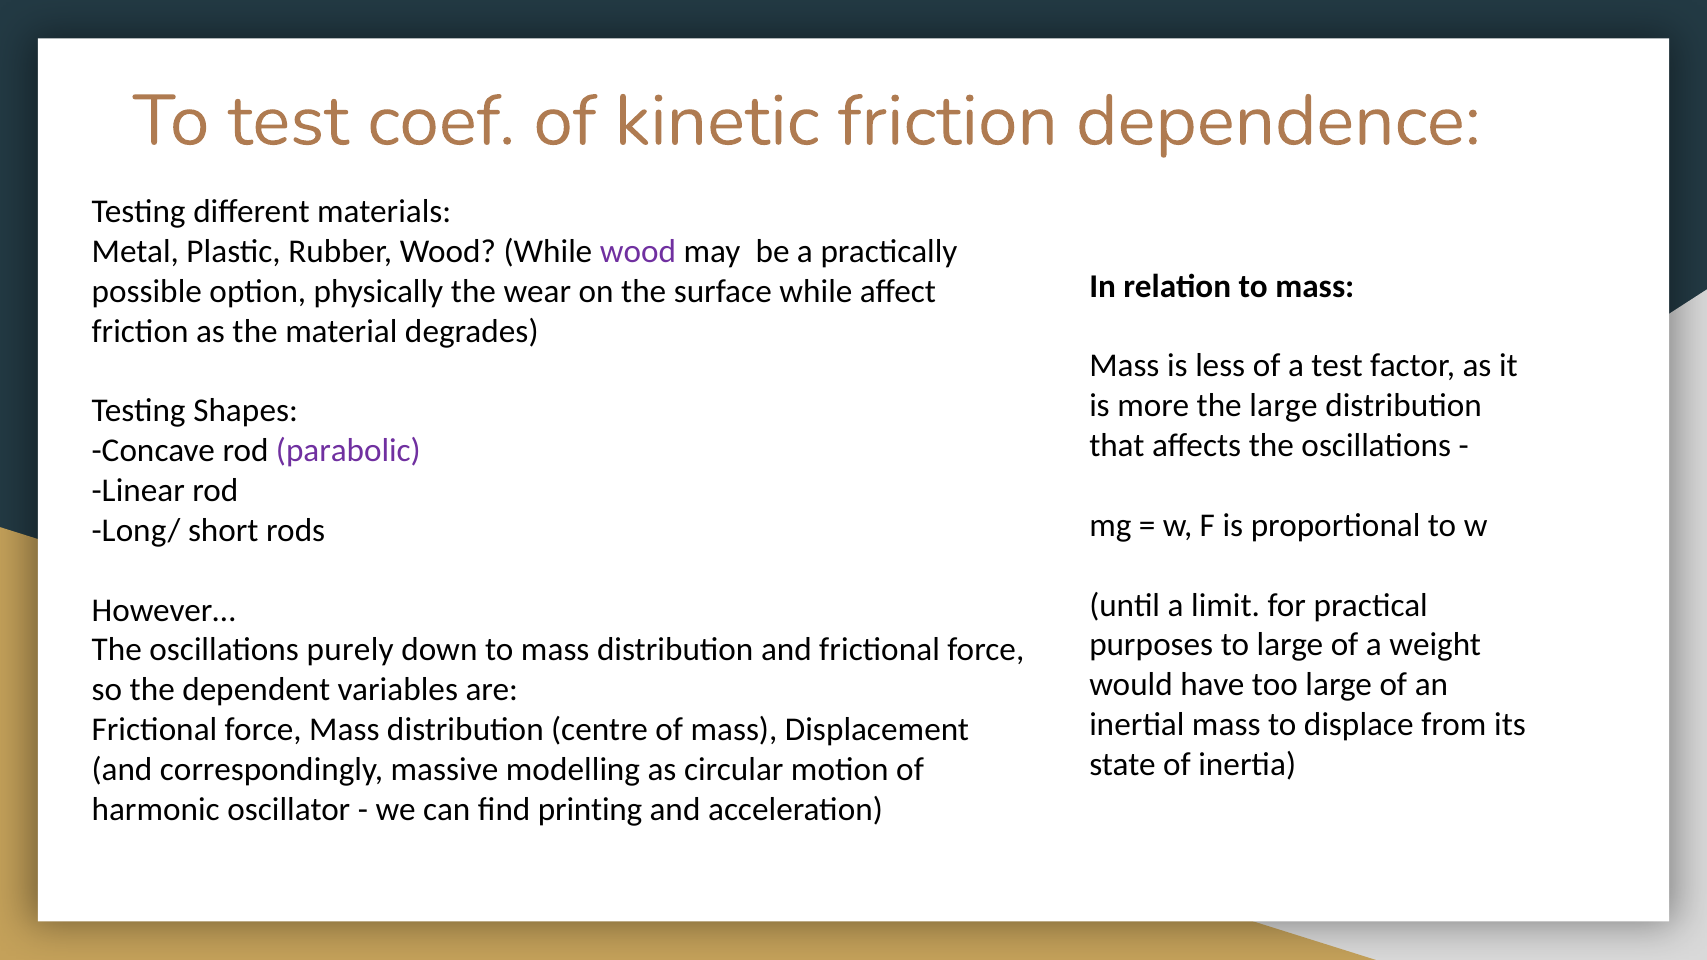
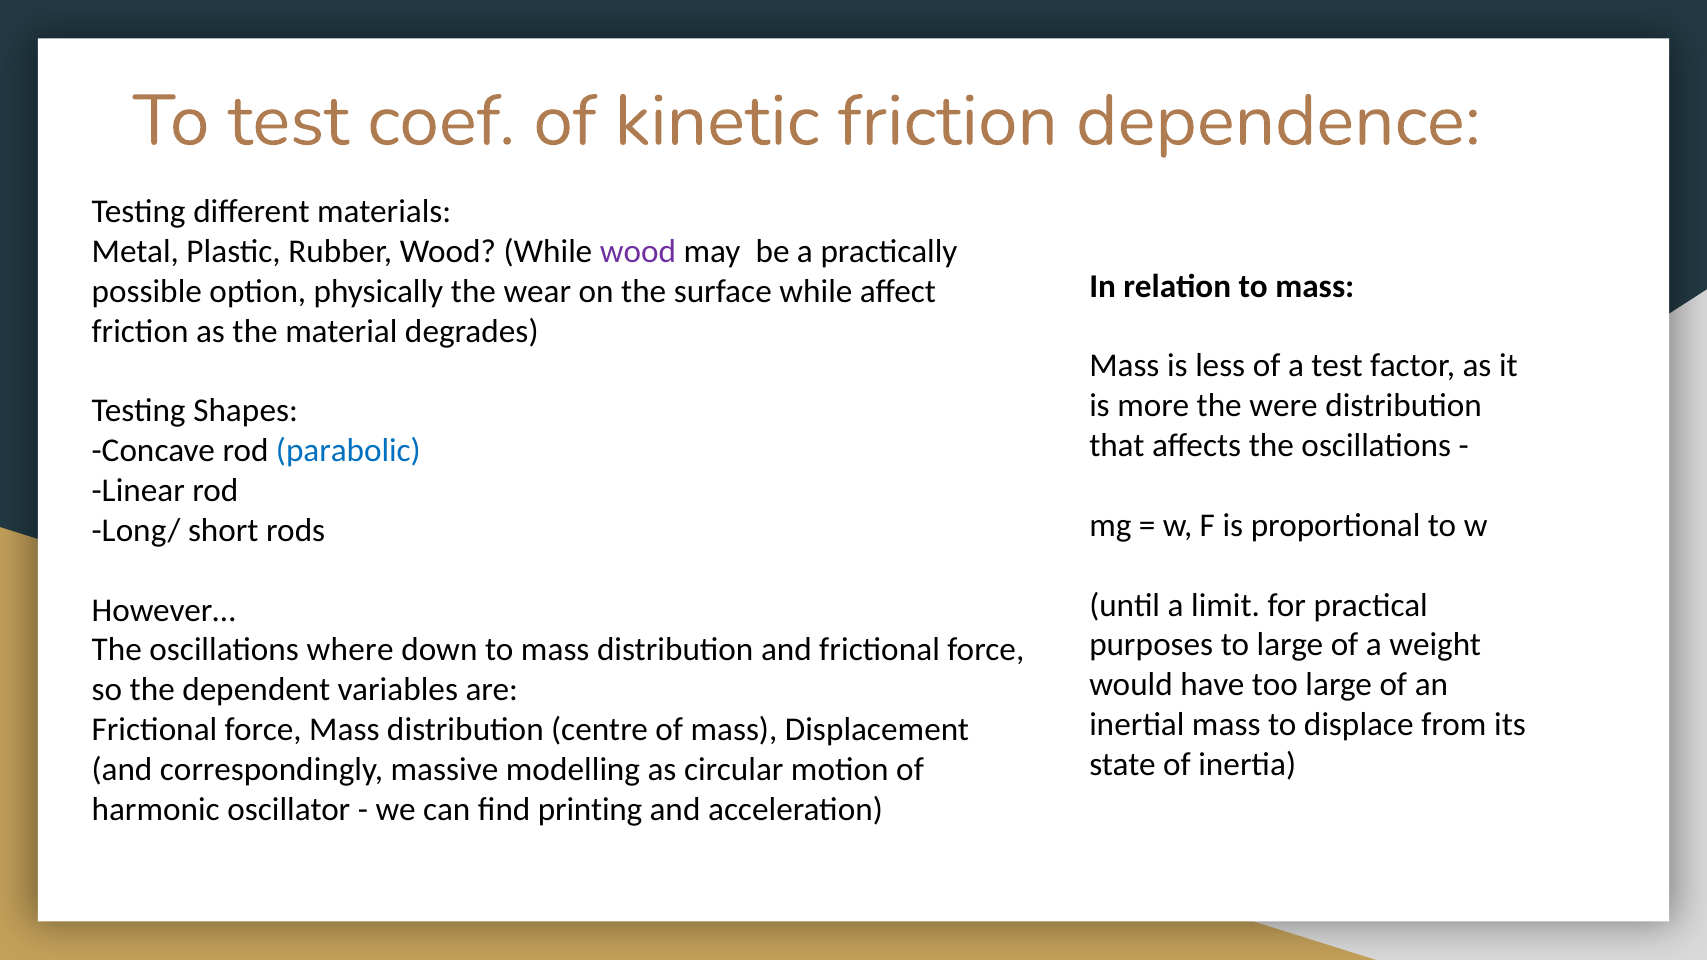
the large: large -> were
parabolic colour: purple -> blue
purely: purely -> where
